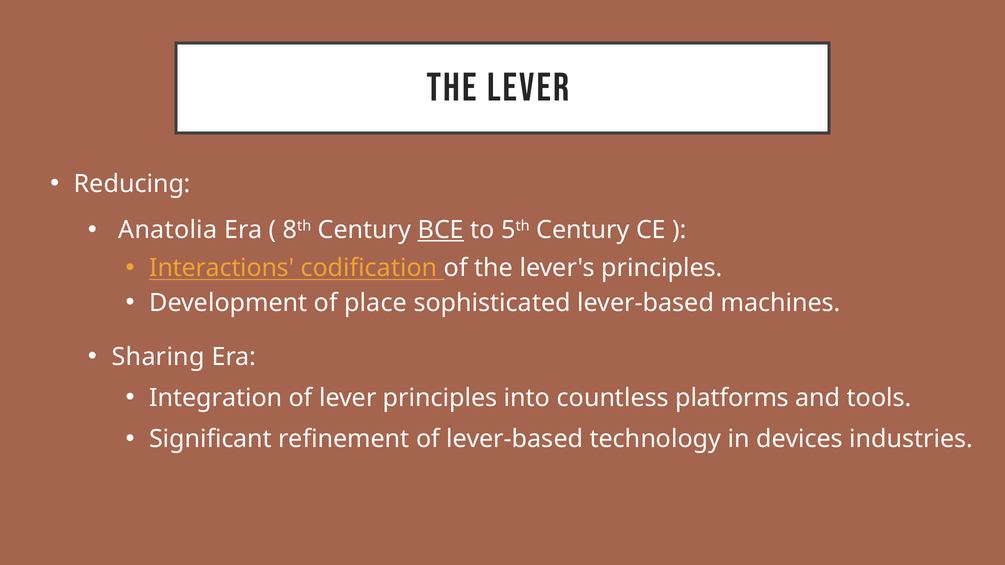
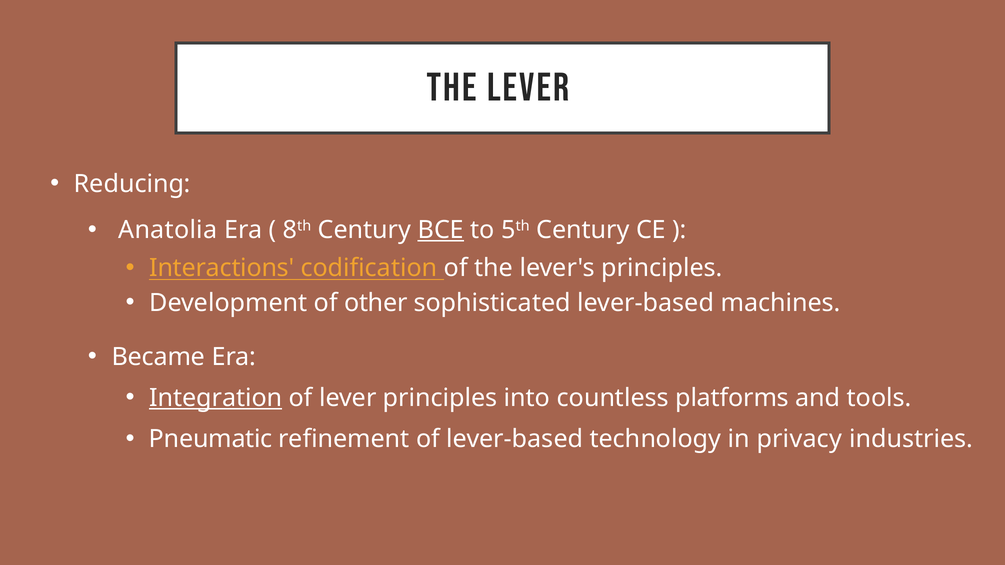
place: place -> other
Sharing: Sharing -> Became
Integration underline: none -> present
Significant: Significant -> Pneumatic
devices: devices -> privacy
